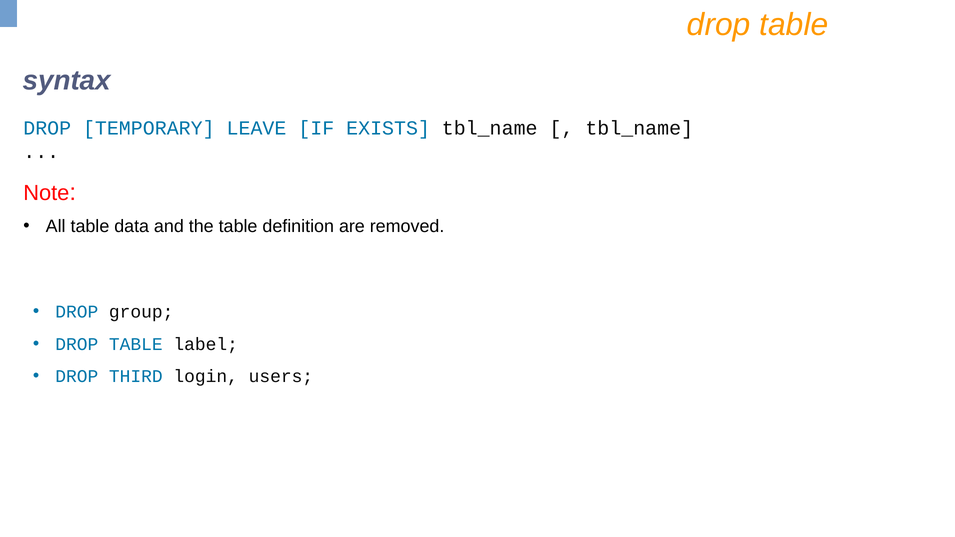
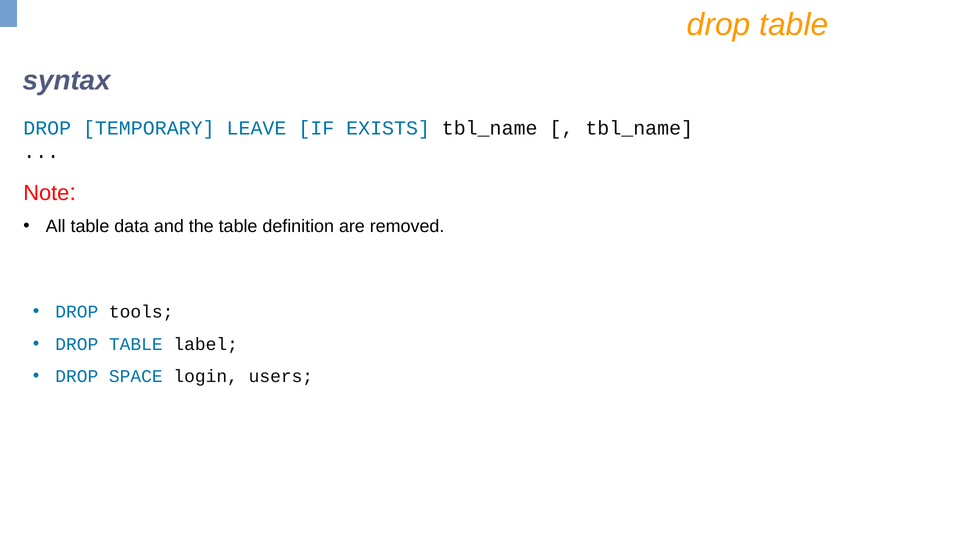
group: group -> tools
THIRD: THIRD -> SPACE
